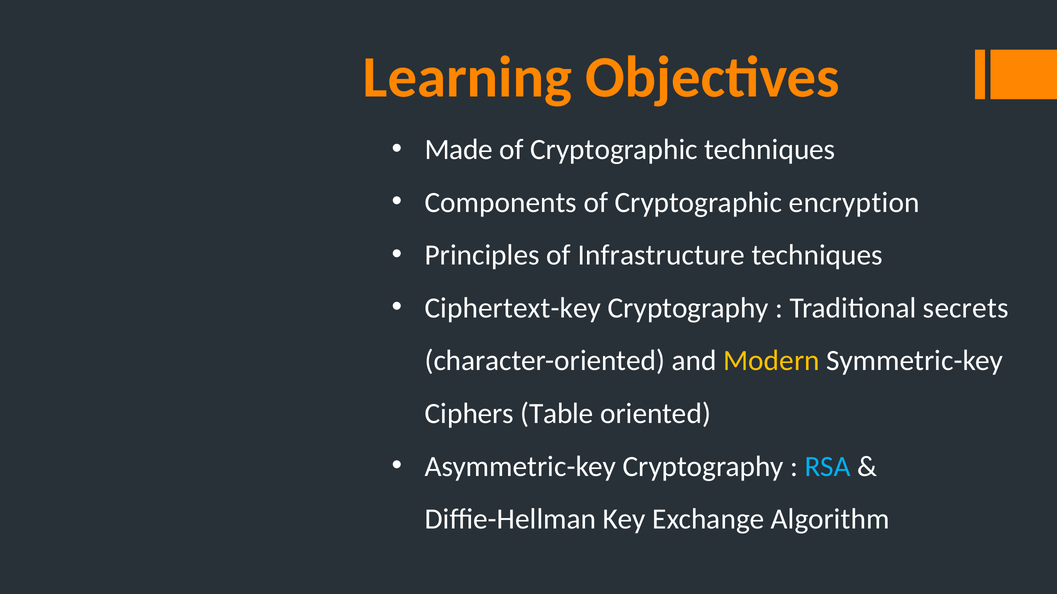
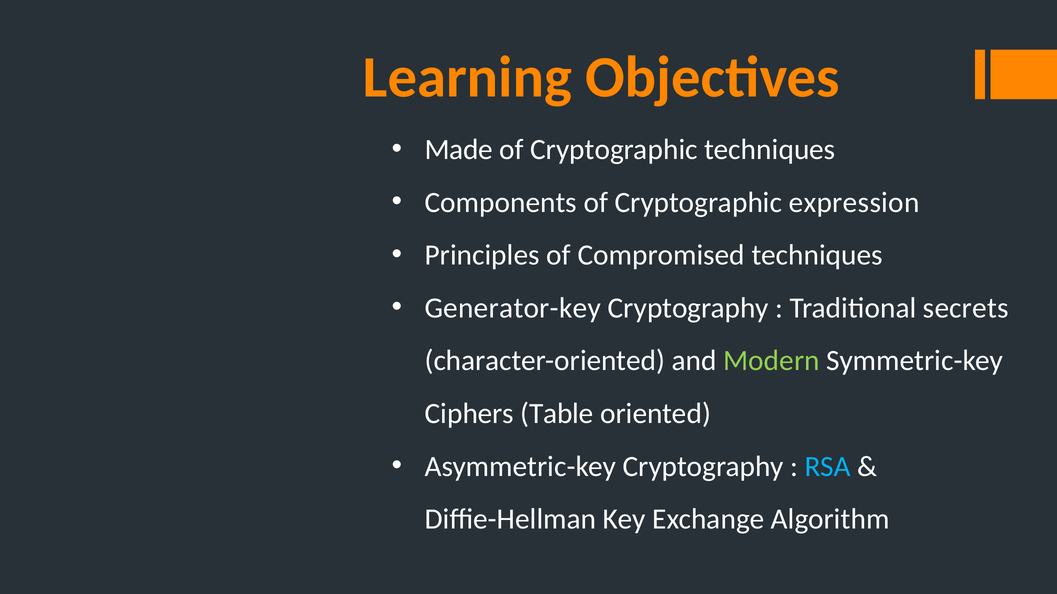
encryption: encryption -> expression
Infrastructure: Infrastructure -> Compromised
Ciphertext-key: Ciphertext-key -> Generator-key
Modern colour: yellow -> light green
